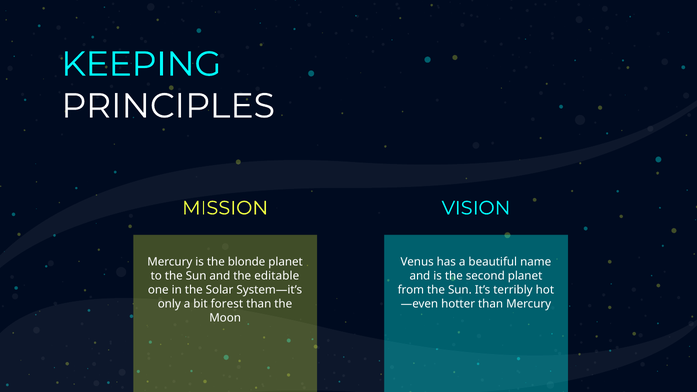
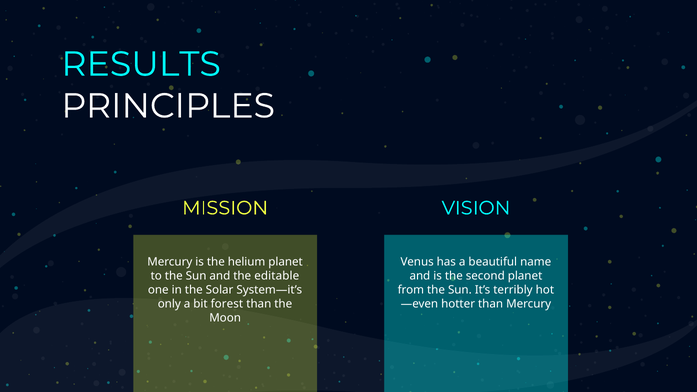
KEEPING: KEEPING -> RESULTS
blonde: blonde -> helium
